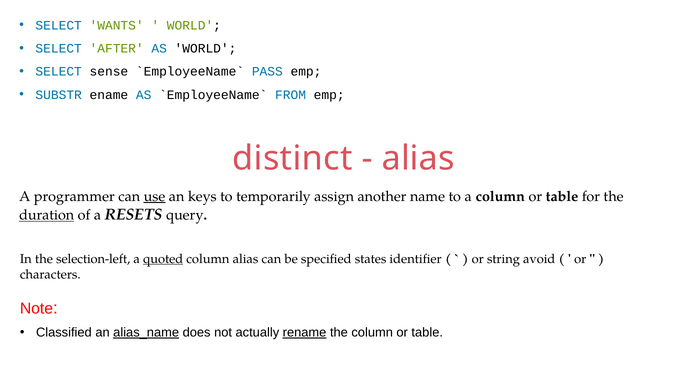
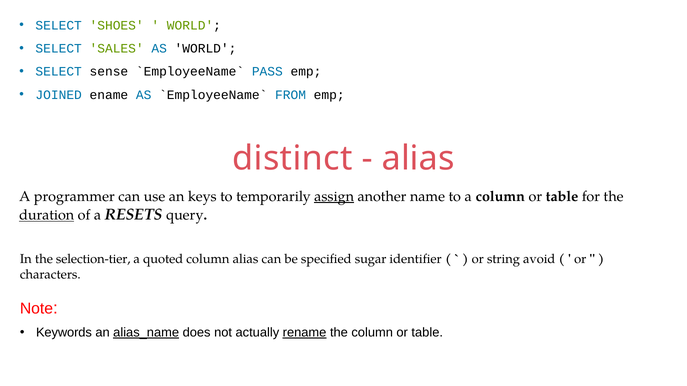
WANTS: WANTS -> SHOES
AFTER: AFTER -> SALES
SUBSTR: SUBSTR -> JOINED
use underline: present -> none
assign underline: none -> present
selection-left: selection-left -> selection-tier
quoted underline: present -> none
states: states -> sugar
Classified: Classified -> Keywords
